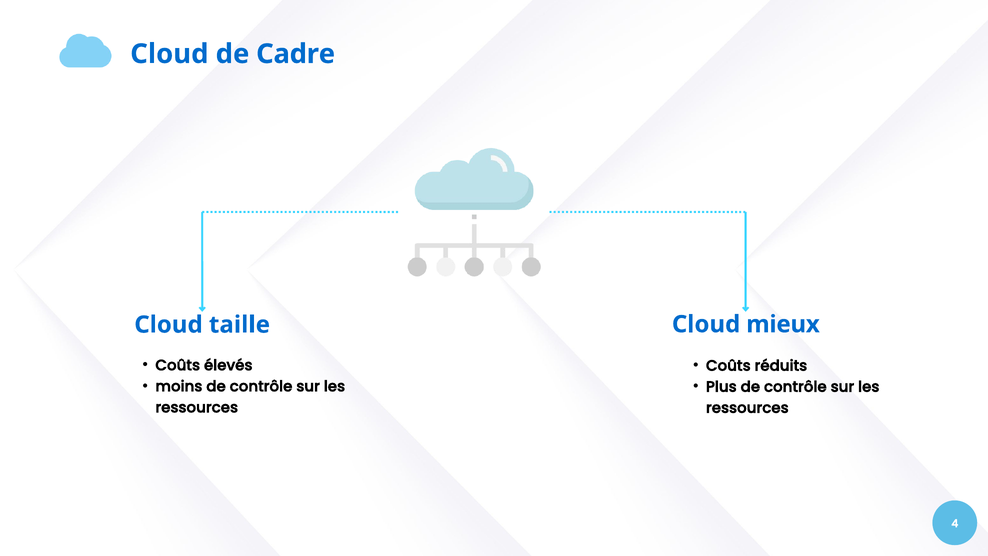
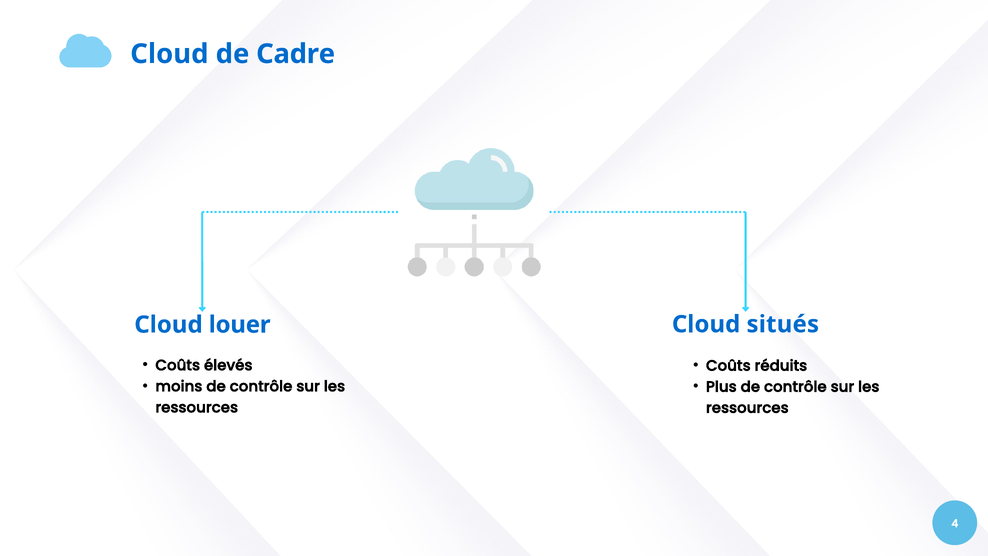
mieux: mieux -> situés
taille: taille -> louer
